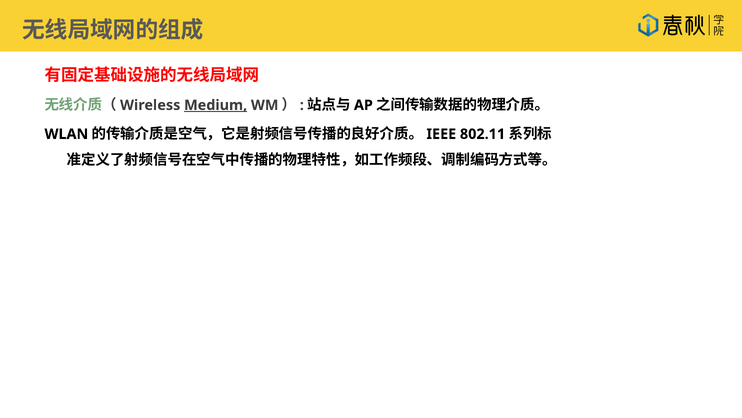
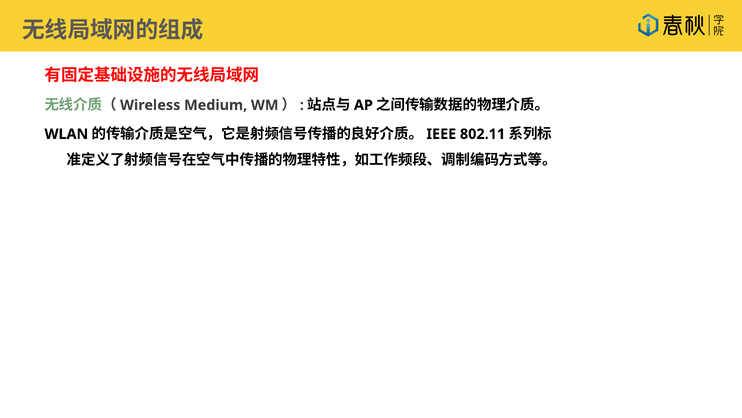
Medium underline: present -> none
